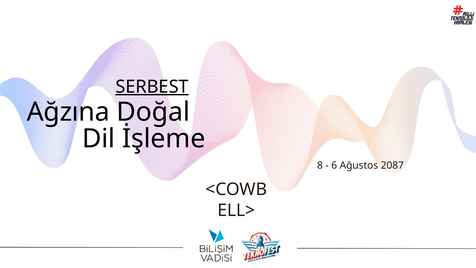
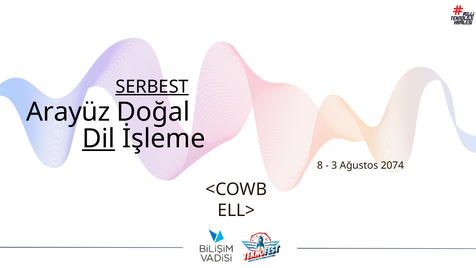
Ağzına: Ağzına -> Arayüz
Dil underline: none -> present
6: 6 -> 3
2087: 2087 -> 2074
